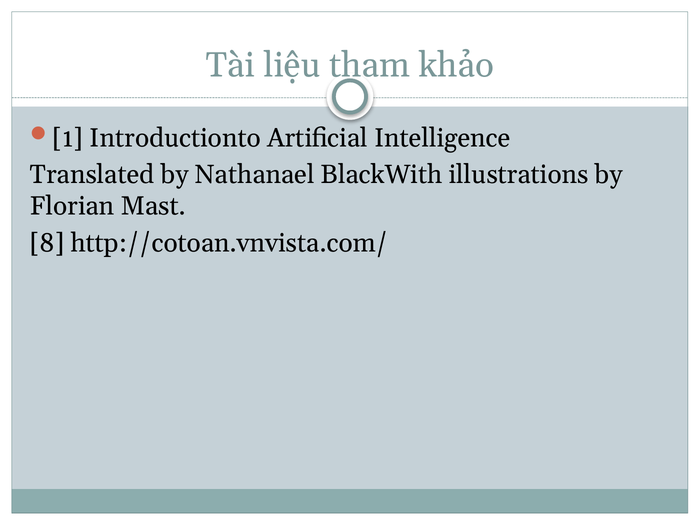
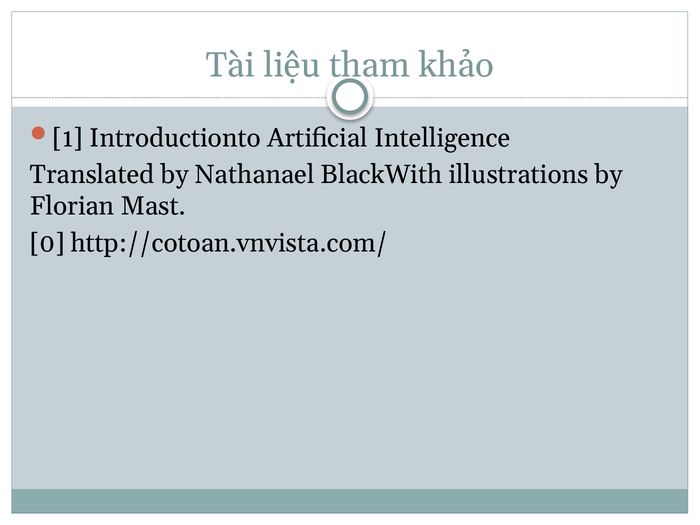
8: 8 -> 0
